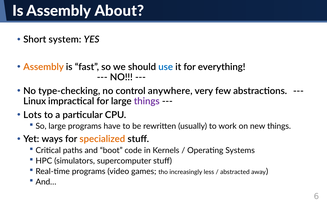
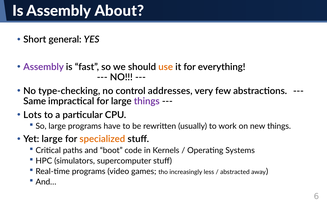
system: system -> general
Assembly at (44, 67) colour: orange -> purple
use colour: blue -> orange
anywhere: anywhere -> addresses
Linux: Linux -> Same
Yet ways: ways -> large
